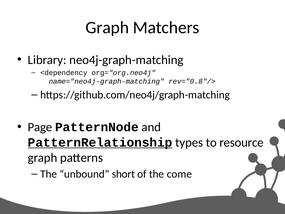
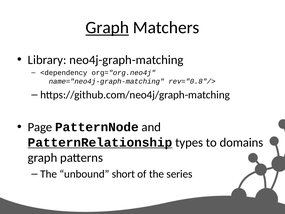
Graph at (107, 28) underline: none -> present
resource: resource -> domains
come: come -> series
